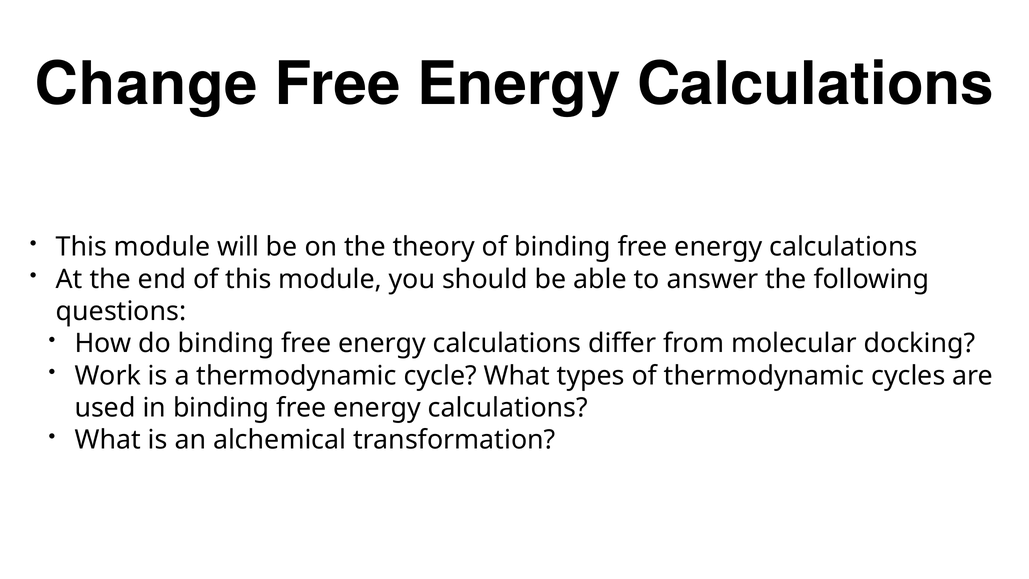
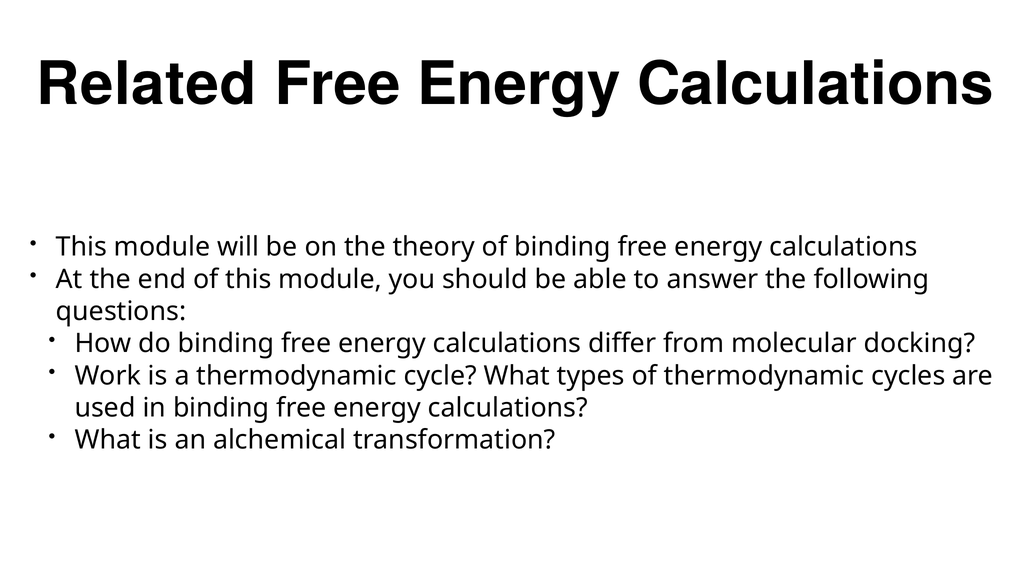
Change: Change -> Related
